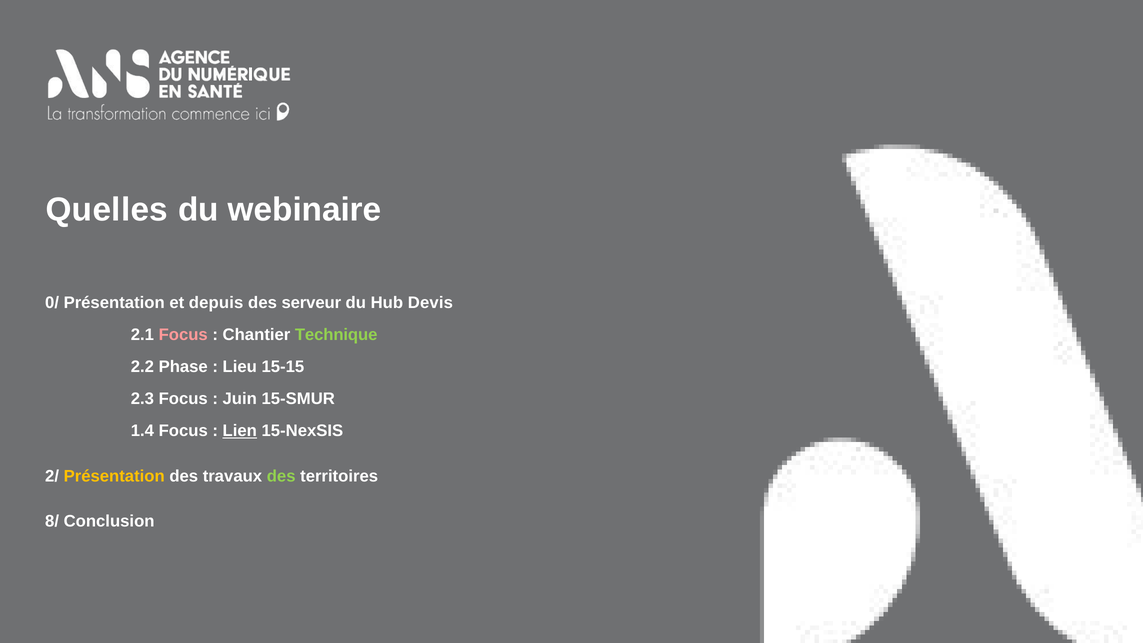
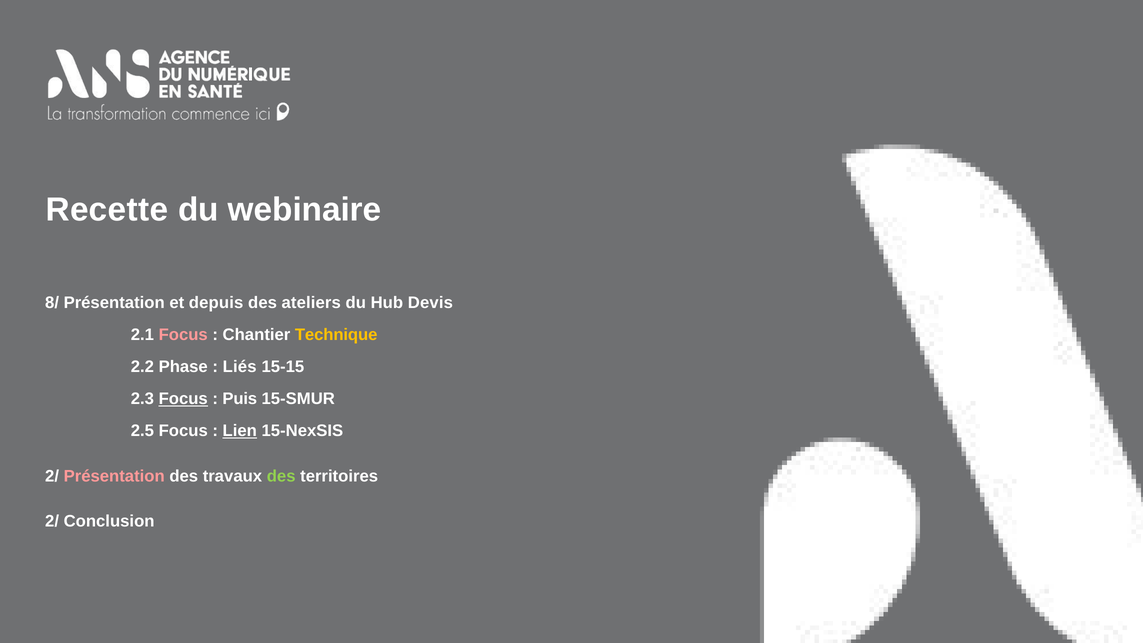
Quelles: Quelles -> Recette
0/: 0/ -> 8/
serveur: serveur -> ateliers
Technique colour: light green -> yellow
Lieu: Lieu -> Liés
Focus at (183, 399) underline: none -> present
Juin: Juin -> Puis
1.4: 1.4 -> 2.5
Présentation at (114, 476) colour: yellow -> pink
8/ at (52, 521): 8/ -> 2/
